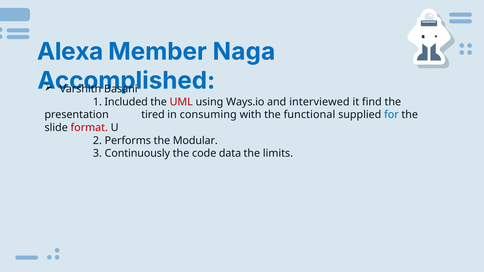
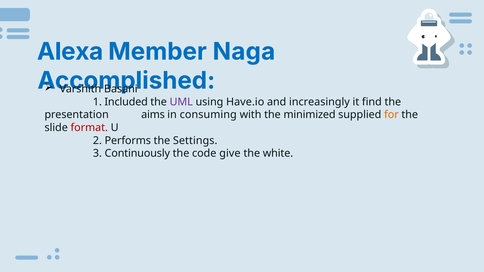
UML colour: red -> purple
Ways.io: Ways.io -> Have.io
interviewed: interviewed -> increasingly
tired: tired -> aims
functional: functional -> minimized
for colour: blue -> orange
Modular: Modular -> Settings
data: data -> give
limits: limits -> white
